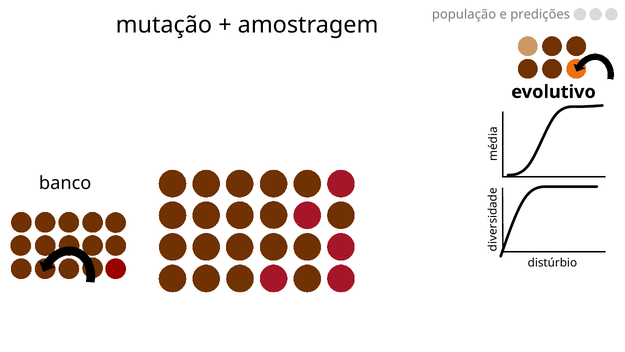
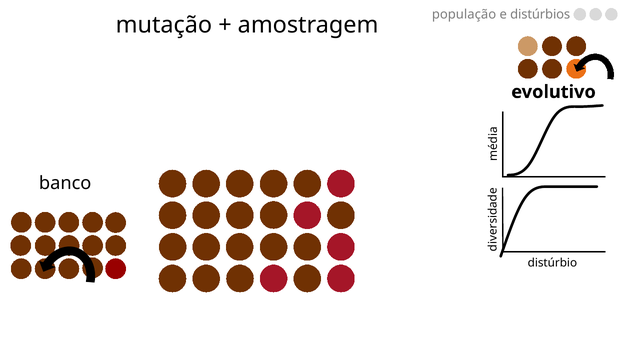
predições: predições -> distúrbios
